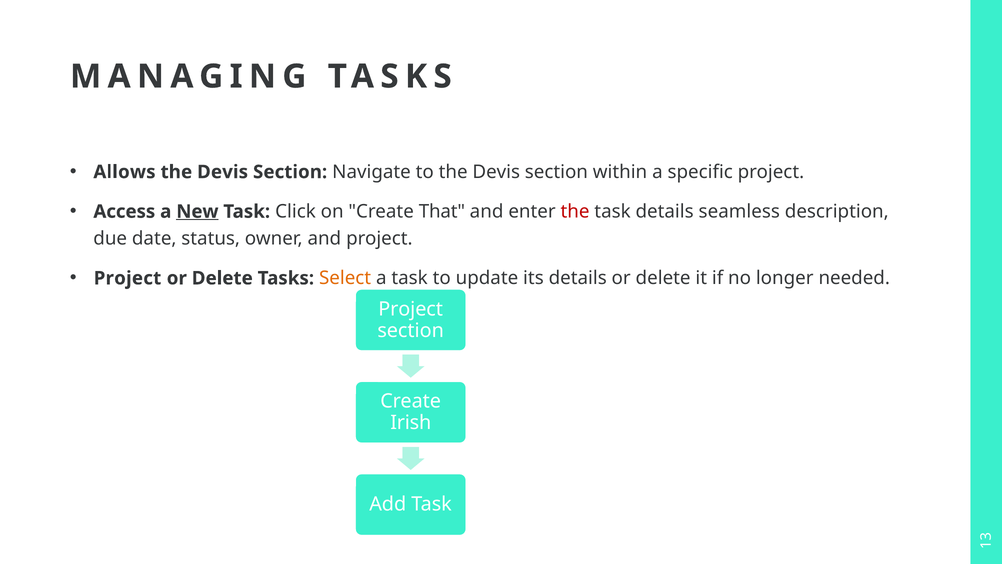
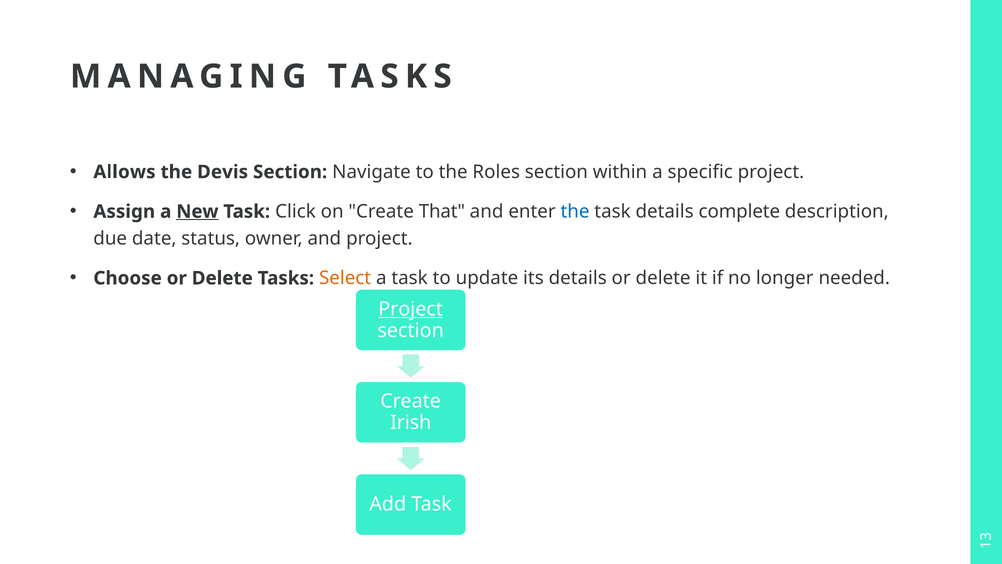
to the Devis: Devis -> Roles
Access: Access -> Assign
the at (575, 211) colour: red -> blue
seamless: seamless -> complete
Project at (127, 278): Project -> Choose
Project at (411, 309) underline: none -> present
